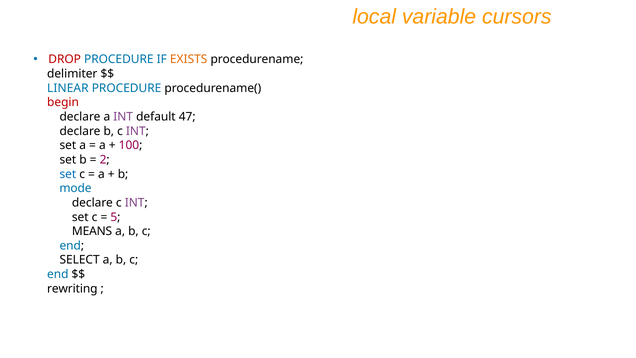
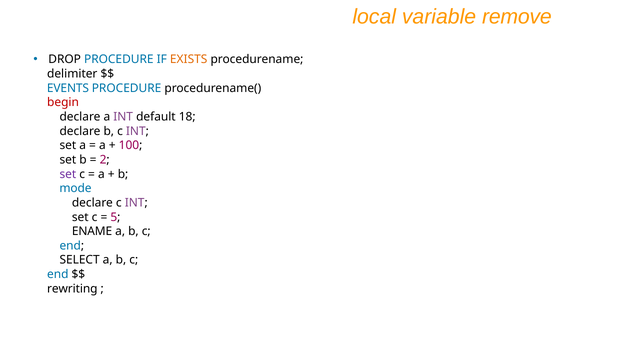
cursors: cursors -> remove
DROP colour: red -> black
LINEAR: LINEAR -> EVENTS
47: 47 -> 18
set at (68, 174) colour: blue -> purple
MEANS: MEANS -> ENAME
